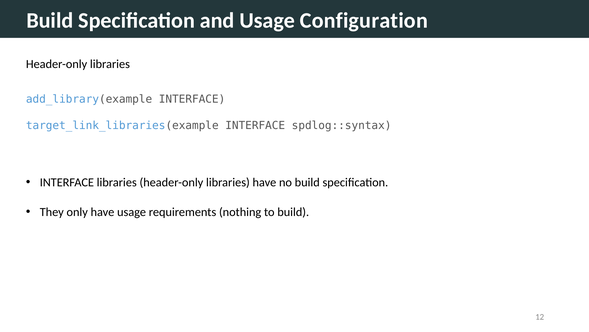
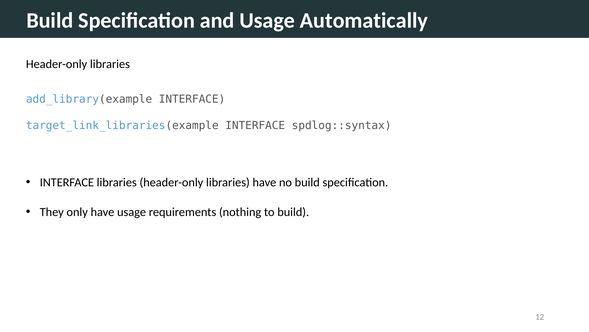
Configuration: Configuration -> Automatically
